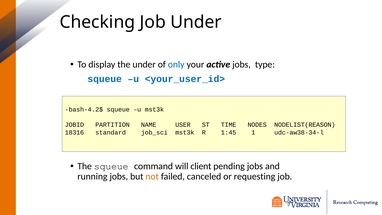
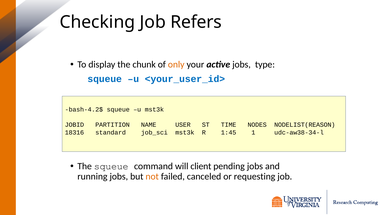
Job Under: Under -> Refers
the under: under -> chunk
only colour: blue -> orange
